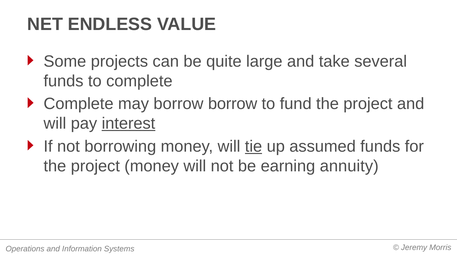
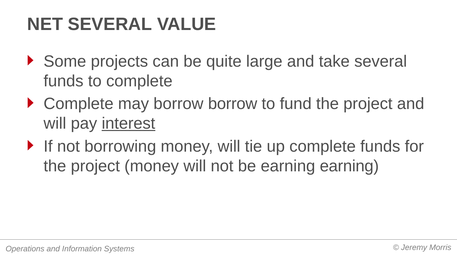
NET ENDLESS: ENDLESS -> SEVERAL
tie underline: present -> none
up assumed: assumed -> complete
earning annuity: annuity -> earning
